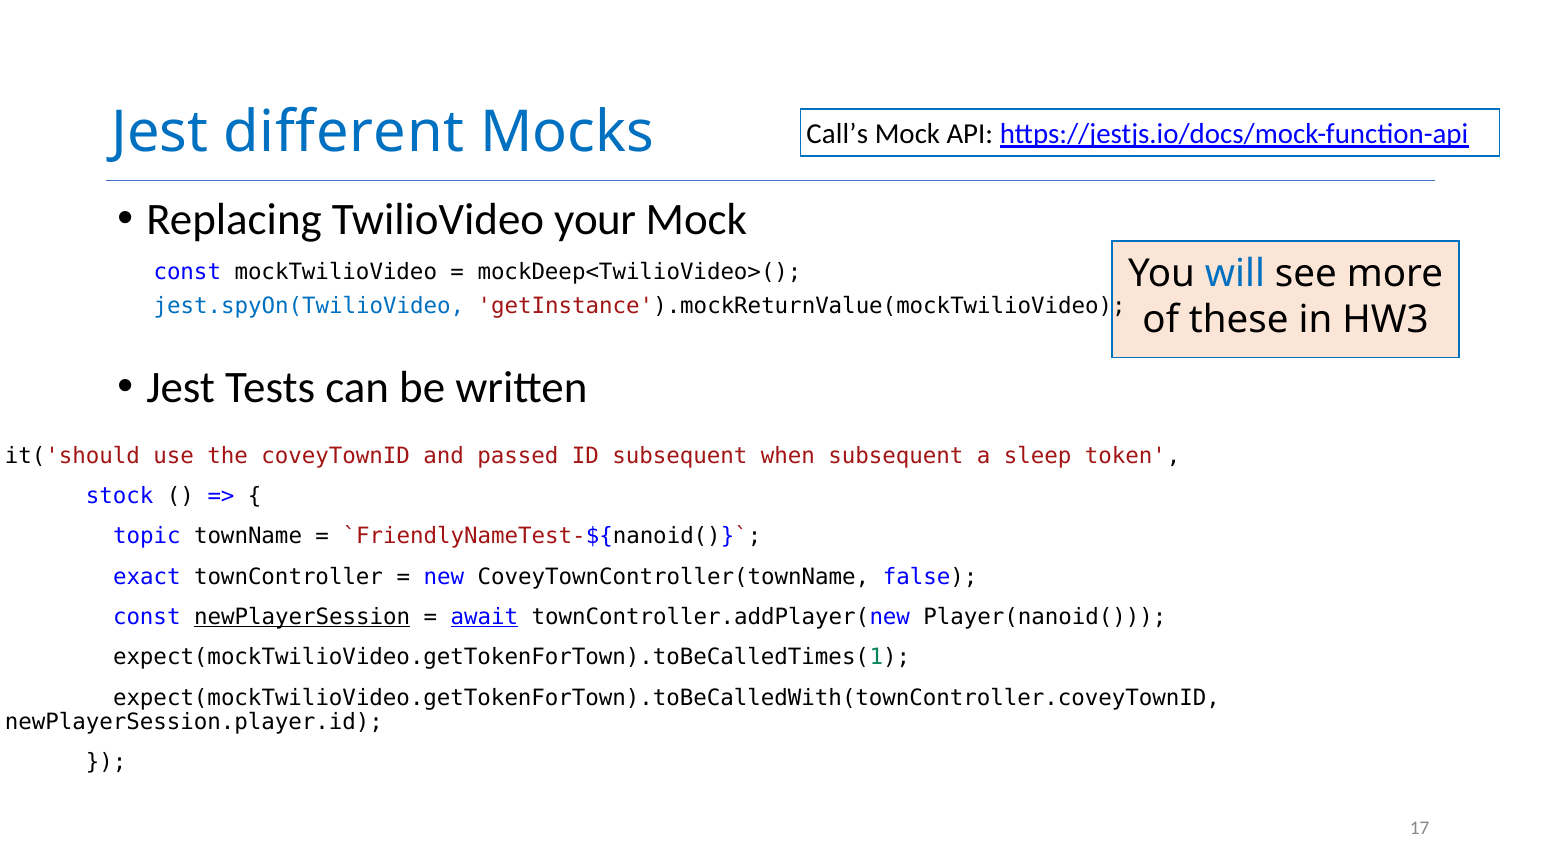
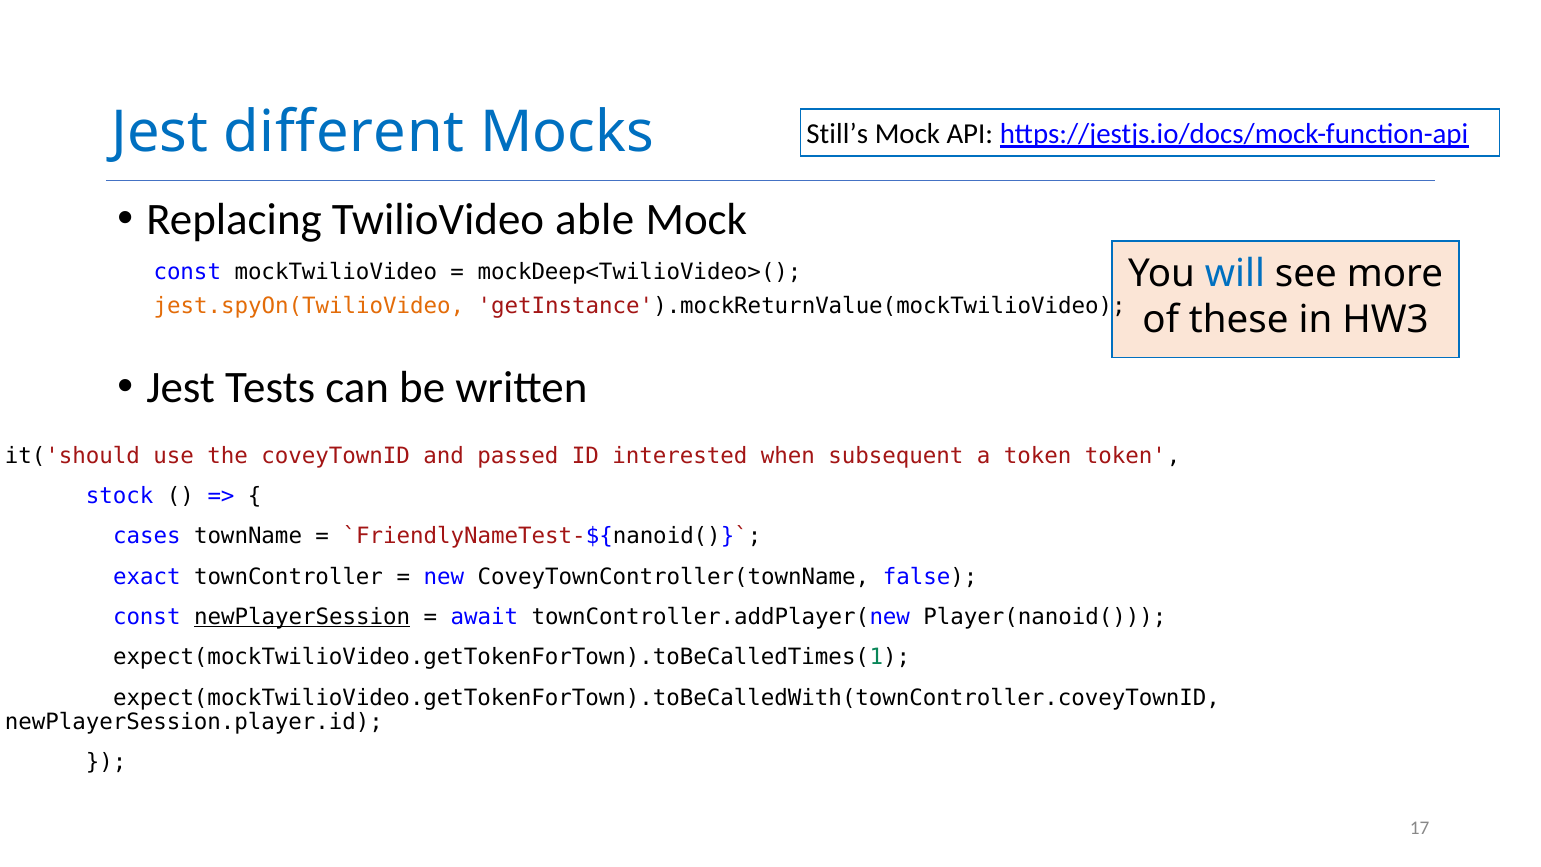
Call’s: Call’s -> Still’s
your: your -> able
jest.spyOn(TwilioVideo colour: blue -> orange
ID subsequent: subsequent -> interested
a sleep: sleep -> token
topic: topic -> cases
await underline: present -> none
